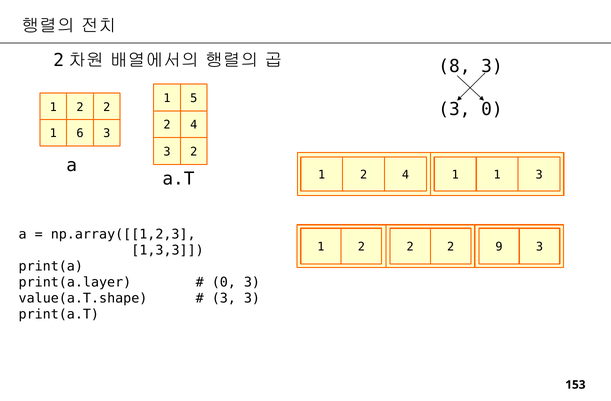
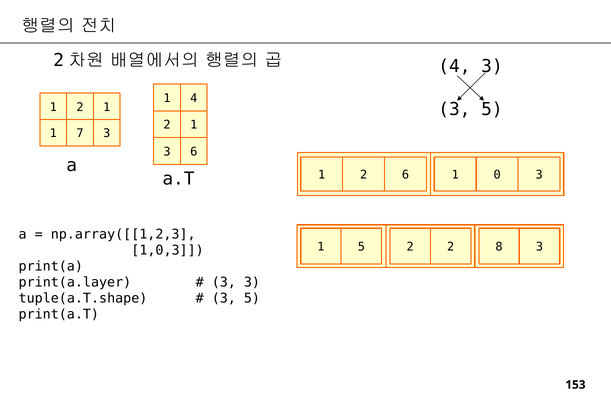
8 at (454, 67): 8 -> 4
1 5: 5 -> 4
0 at (492, 109): 0 -> 5
2 at (107, 107): 2 -> 1
4 at (194, 125): 4 -> 1
6: 6 -> 7
3 2: 2 -> 6
1 2 4: 4 -> 6
1 1: 1 -> 0
2 at (361, 247): 2 -> 5
9: 9 -> 8
1,3,3: 1,3,3 -> 1,0,3
0 at (224, 282): 0 -> 3
value(a.T.shape: value(a.T.shape -> tuple(a.T.shape
3 at (252, 299): 3 -> 5
